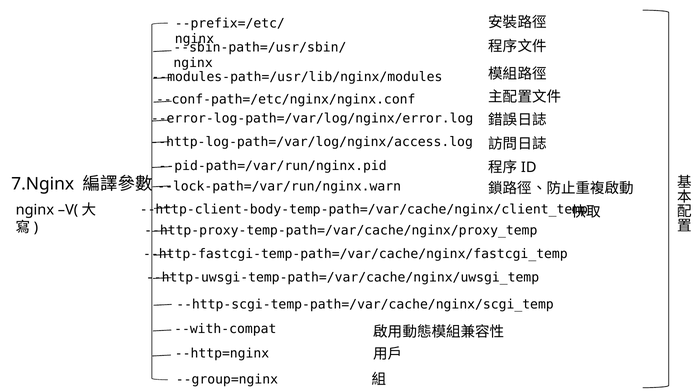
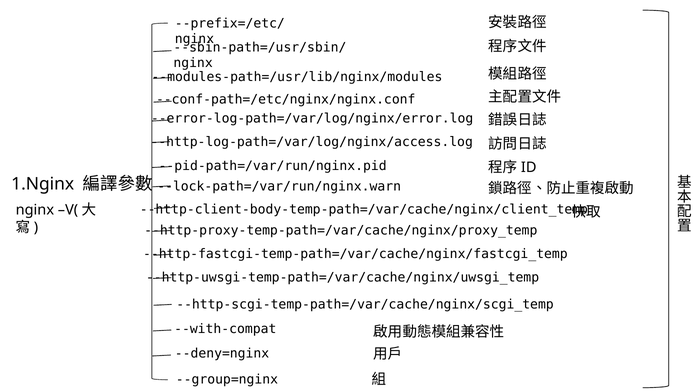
7.Nginx: 7.Nginx -> 1.Nginx
--http=nginx: --http=nginx -> --deny=nginx
